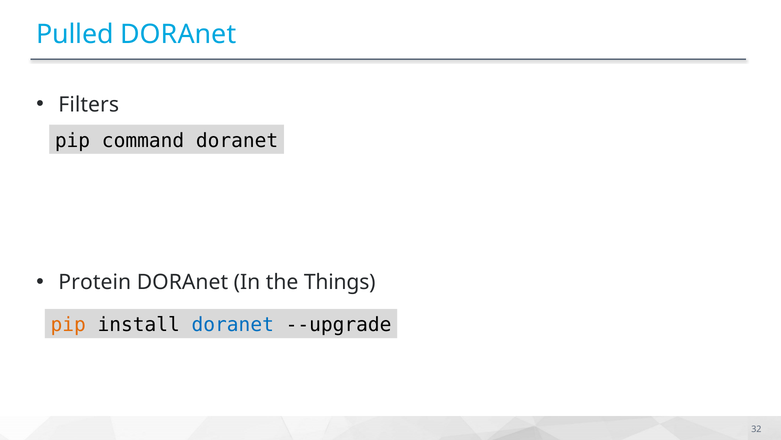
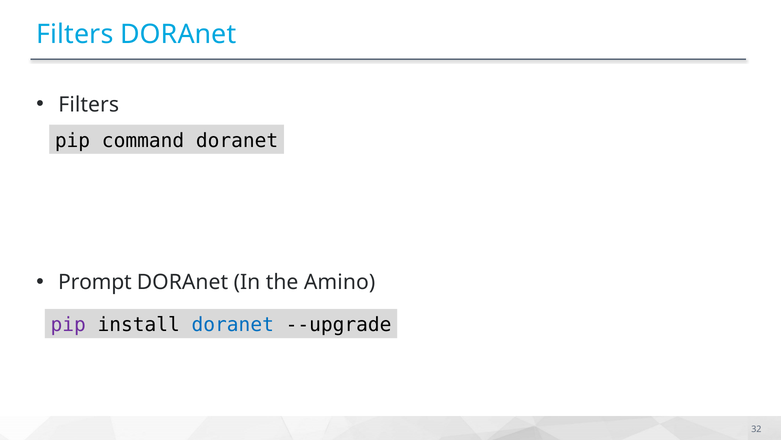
Pulled at (75, 34): Pulled -> Filters
Protein: Protein -> Prompt
Things: Things -> Amino
pip at (68, 325) colour: orange -> purple
